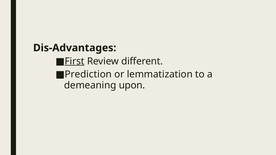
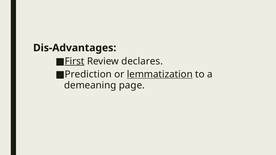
different: different -> declares
lemmatization underline: none -> present
upon: upon -> page
